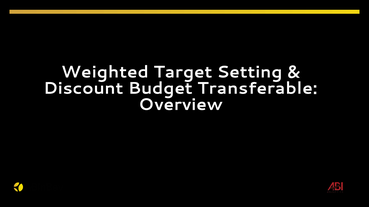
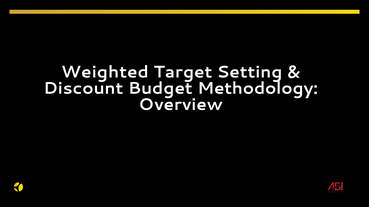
Transferable: Transferable -> Methodology
